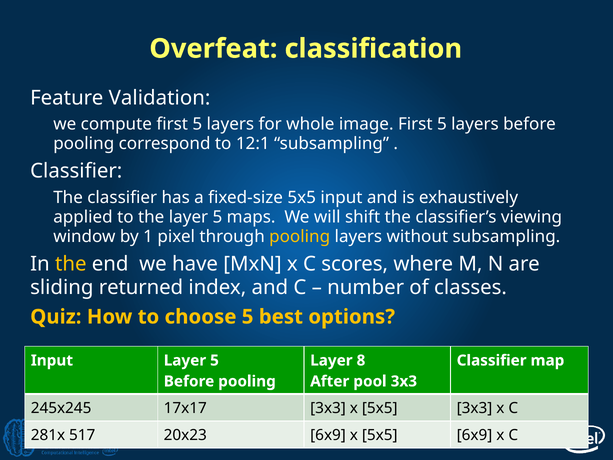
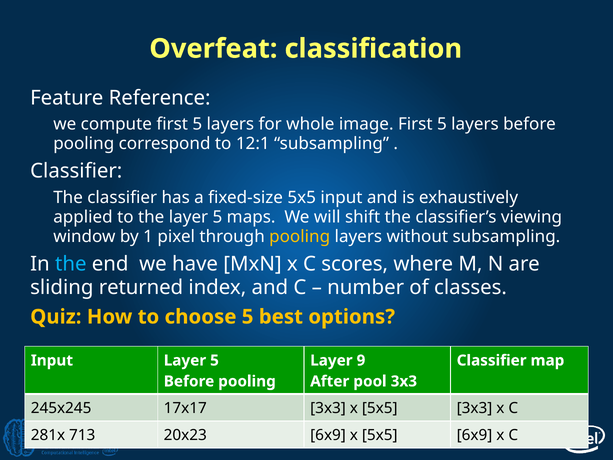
Validation: Validation -> Reference
the at (71, 264) colour: yellow -> light blue
8: 8 -> 9
517: 517 -> 713
